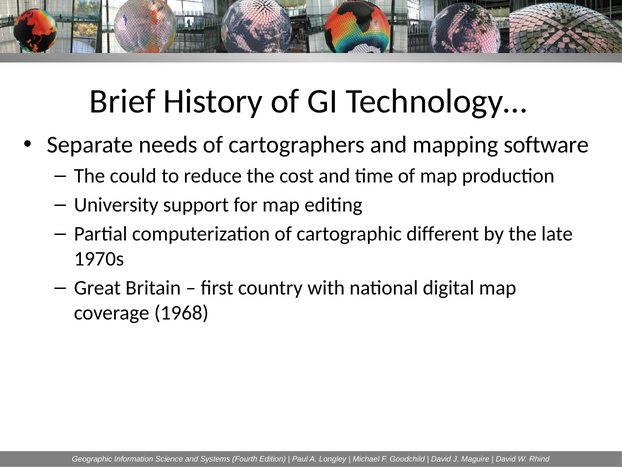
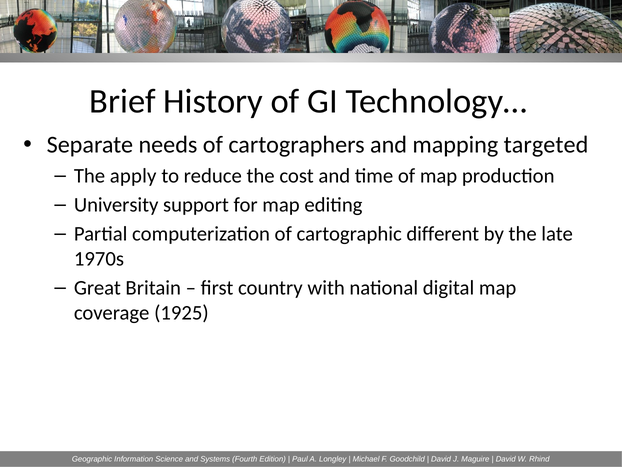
software: software -> targeted
could: could -> apply
1968: 1968 -> 1925
